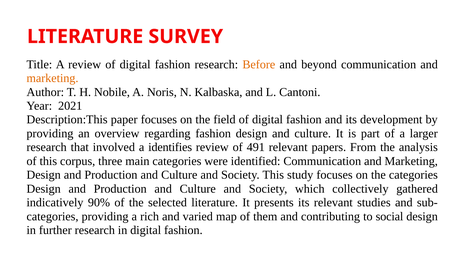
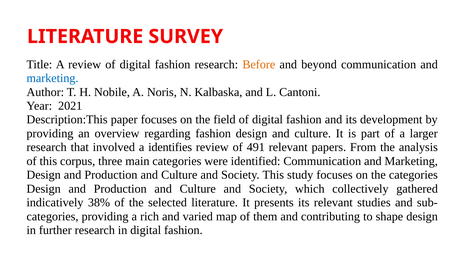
marketing at (52, 78) colour: orange -> blue
90%: 90% -> 38%
social: social -> shape
